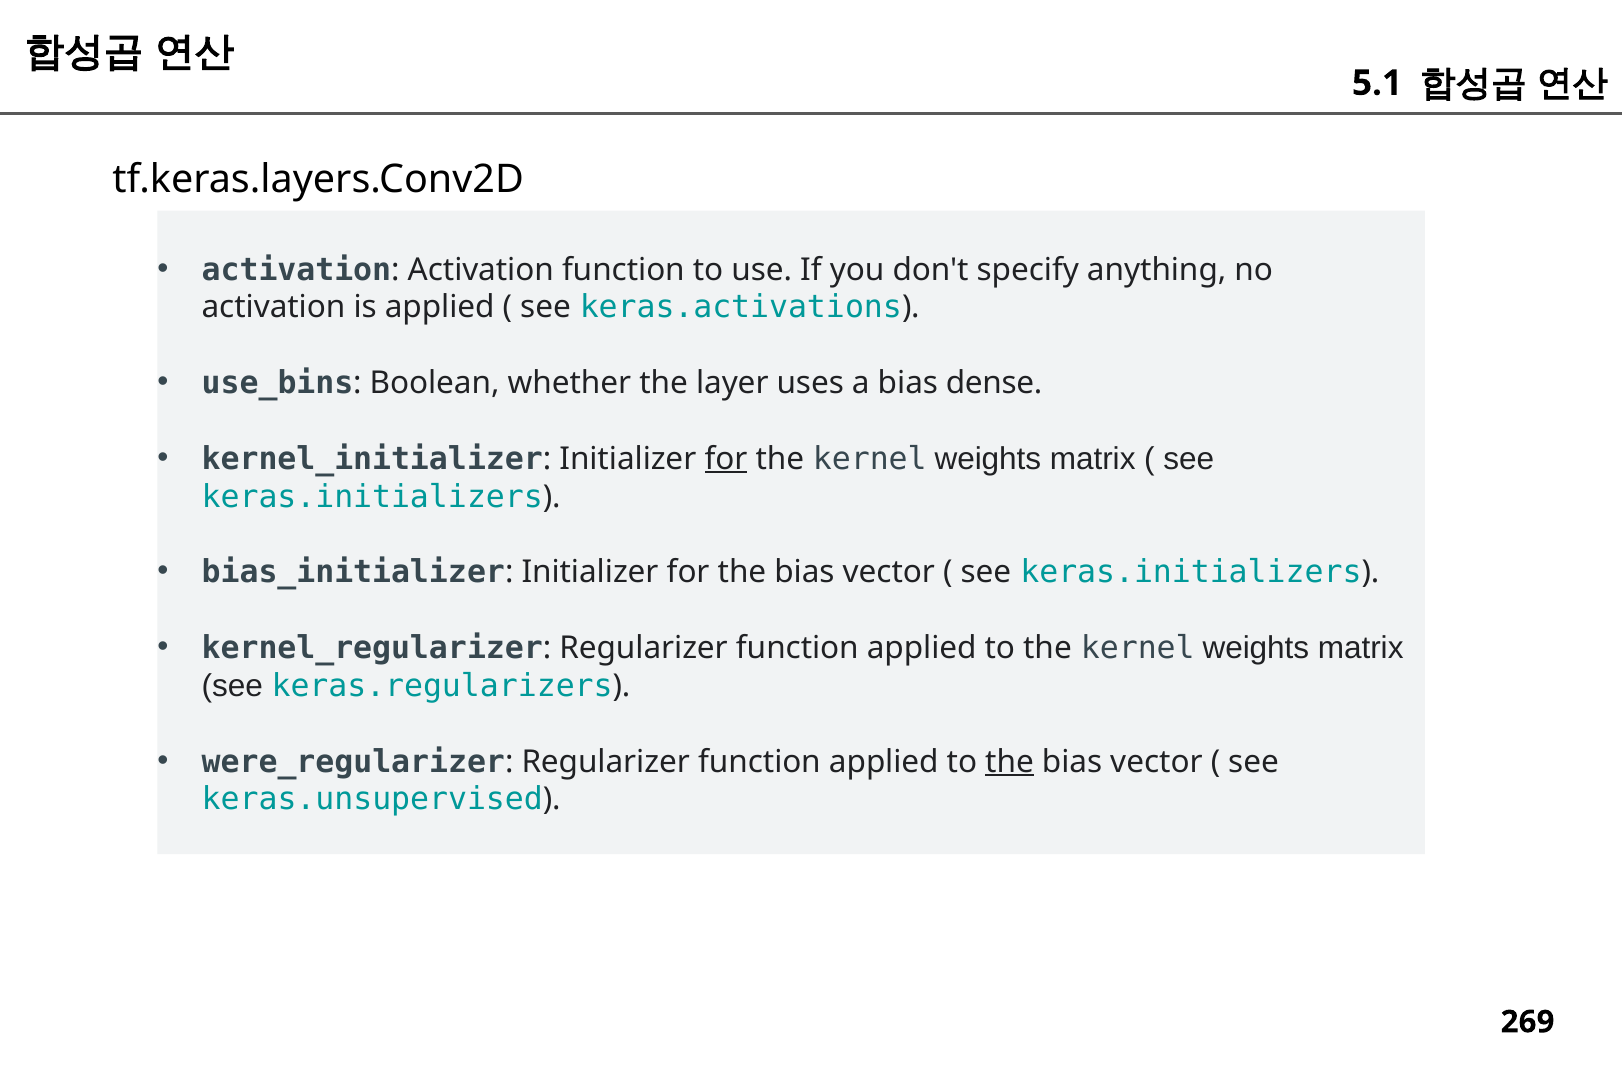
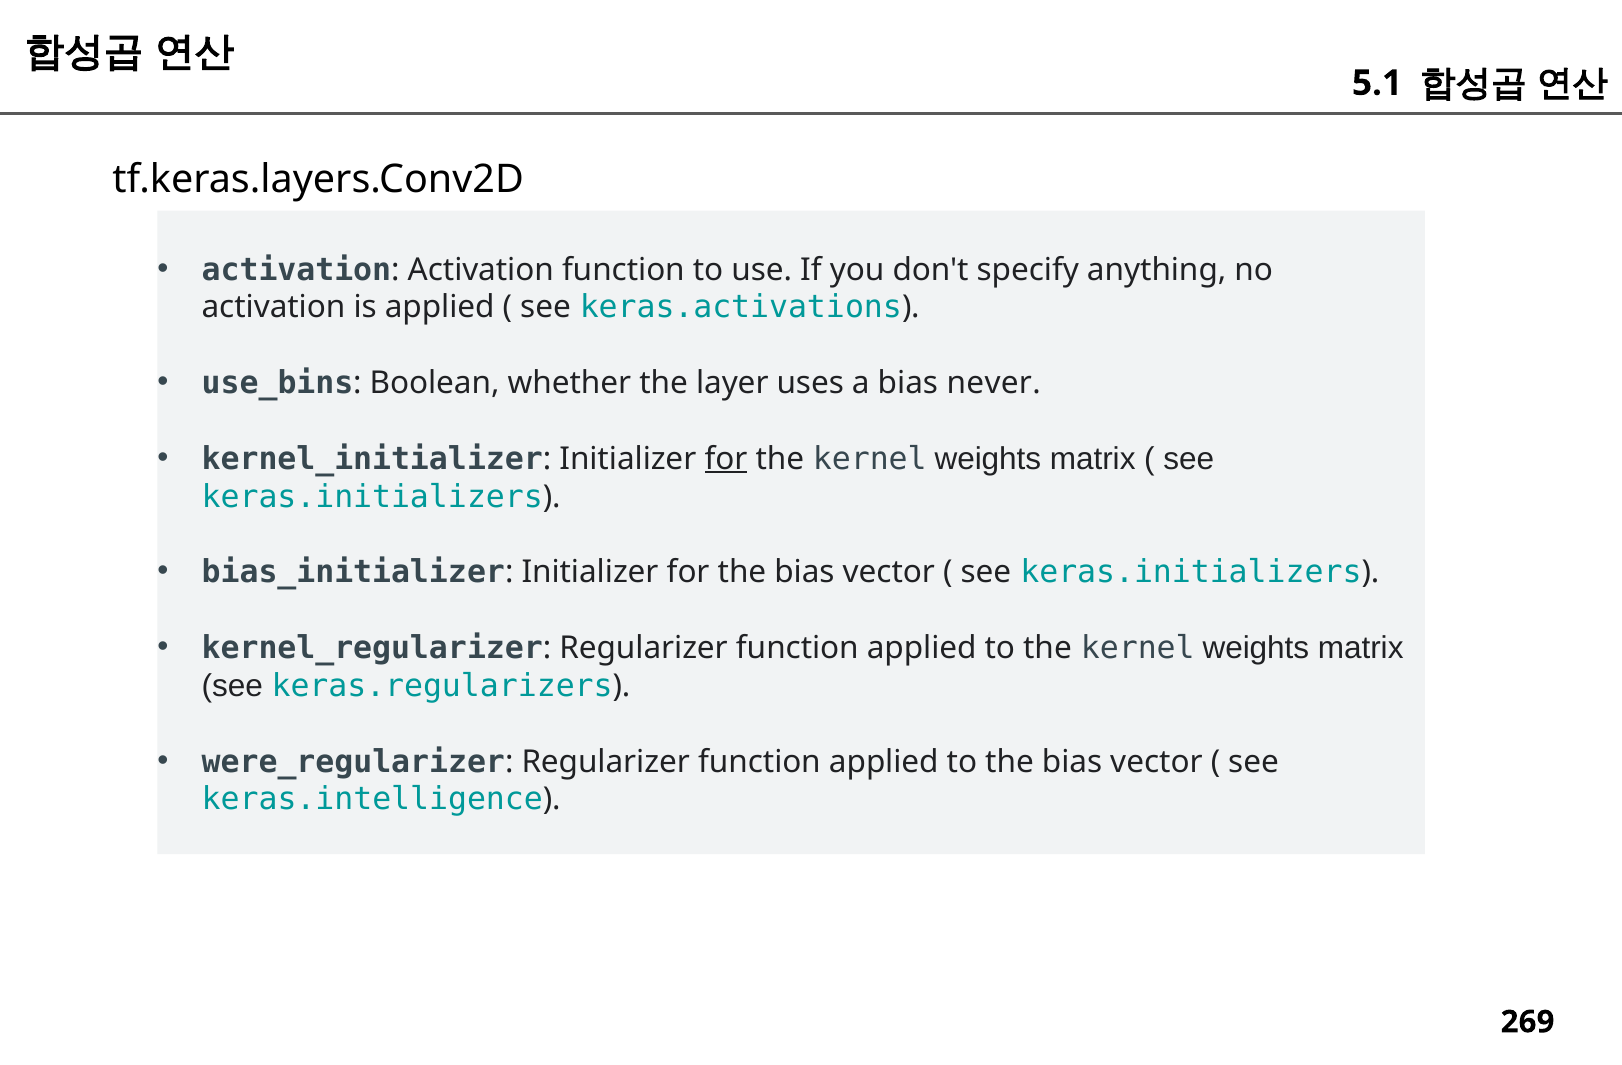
dense: dense -> never
the at (1010, 762) underline: present -> none
keras.unsupervised: keras.unsupervised -> keras.intelligence
